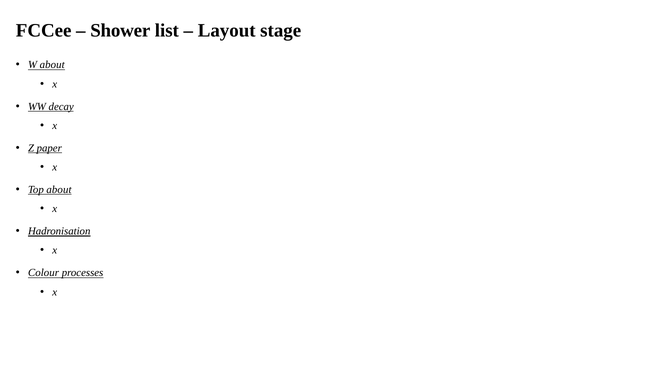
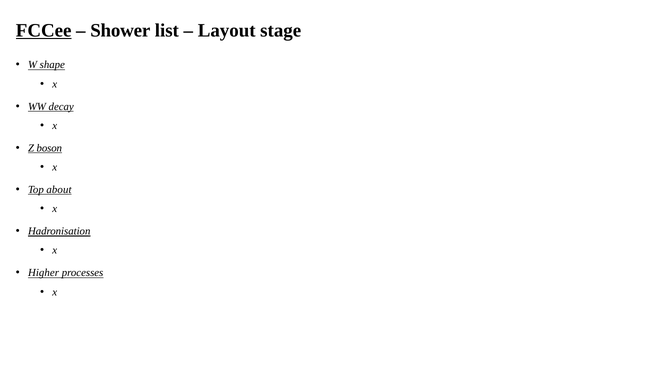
FCCee underline: none -> present
W about: about -> shape
paper: paper -> boson
Colour: Colour -> Higher
